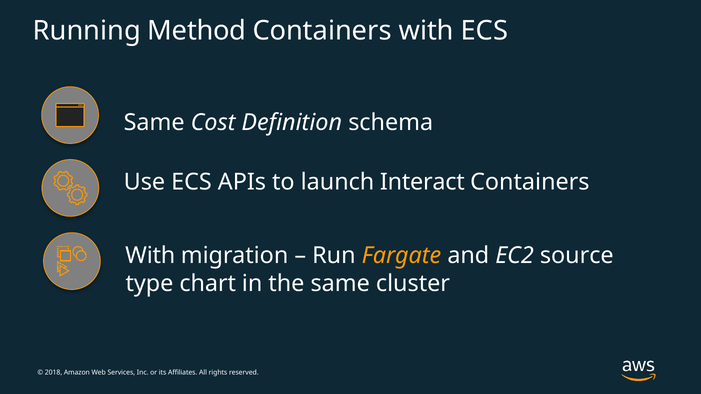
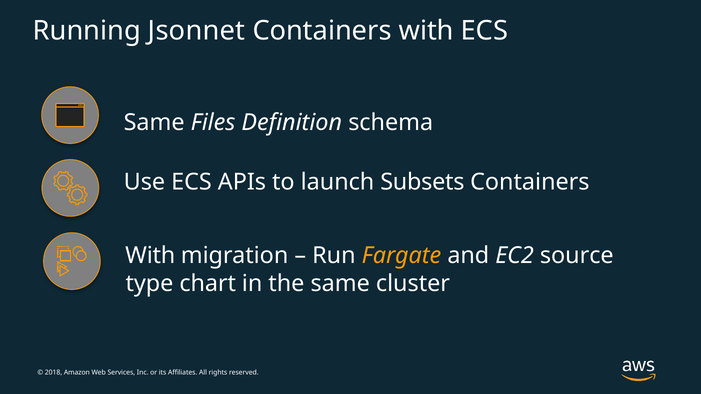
Method: Method -> Jsonnet
Cost: Cost -> Files
Interact: Interact -> Subsets
